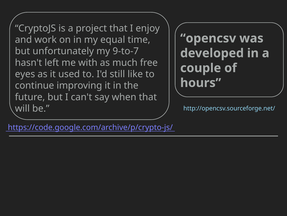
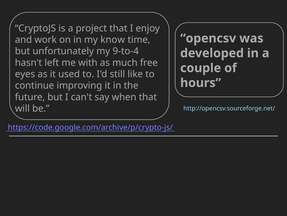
equal: equal -> know
9-to-7: 9-to-7 -> 9-to-4
